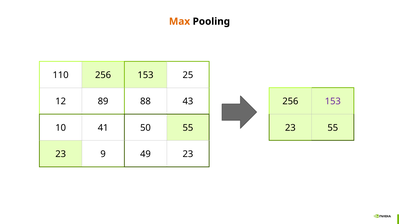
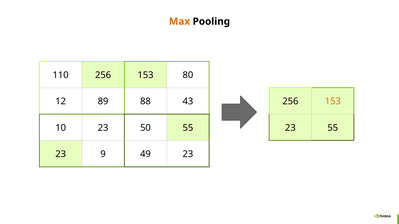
25: 25 -> 80
153 at (333, 102) colour: purple -> orange
10 41: 41 -> 23
